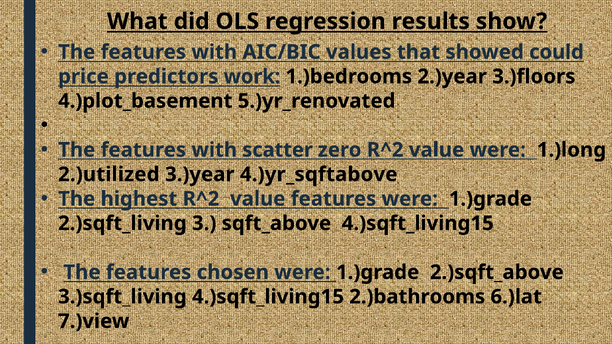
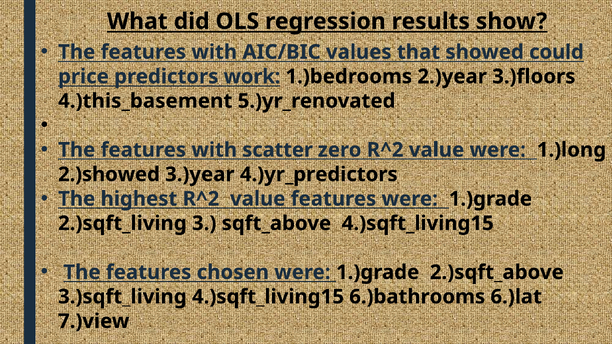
4.)plot_basement: 4.)plot_basement -> 4.)this_basement
2.)utilized: 2.)utilized -> 2.)showed
4.)yr_sqftabove: 4.)yr_sqftabove -> 4.)yr_predictors
2.)bathrooms: 2.)bathrooms -> 6.)bathrooms
